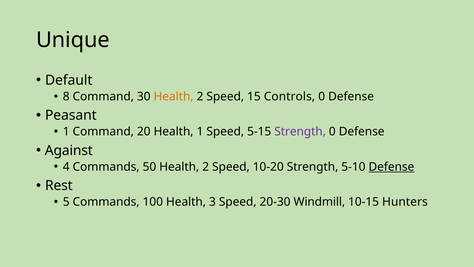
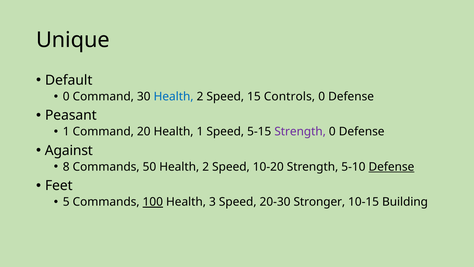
8 at (66, 96): 8 -> 0
Health at (174, 96) colour: orange -> blue
4: 4 -> 8
Rest: Rest -> Feet
100 underline: none -> present
Windmill: Windmill -> Stronger
Hunters: Hunters -> Building
